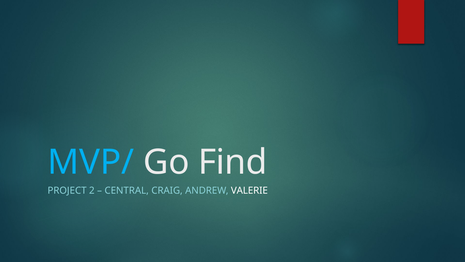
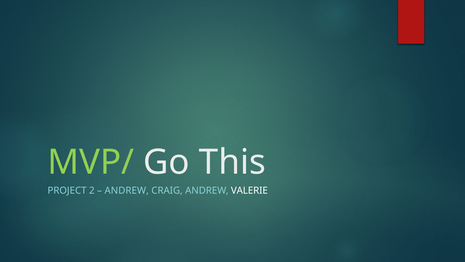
MVP/ colour: light blue -> light green
Find: Find -> This
CENTRAL at (127, 190): CENTRAL -> ANDREW
